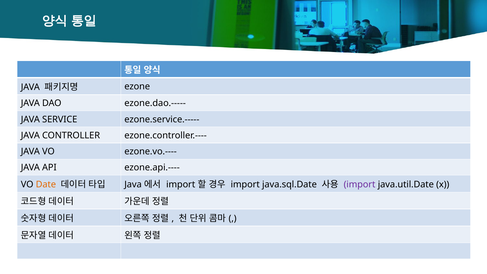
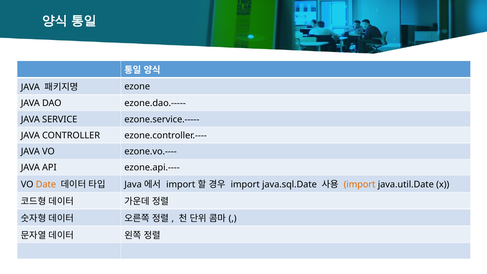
import at (360, 185) colour: purple -> orange
